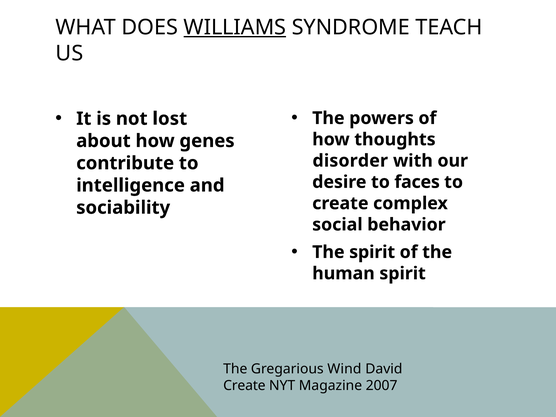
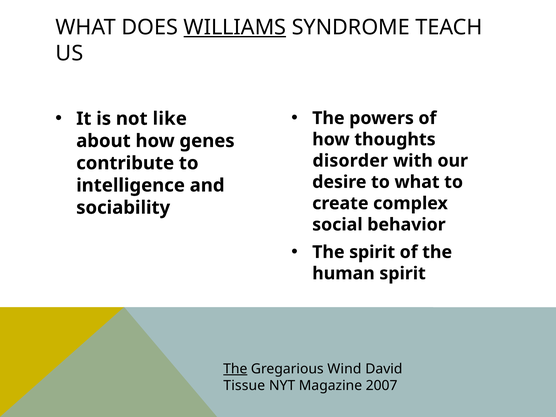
lost: lost -> like
to faces: faces -> what
The at (235, 369) underline: none -> present
Create at (244, 385): Create -> Tissue
